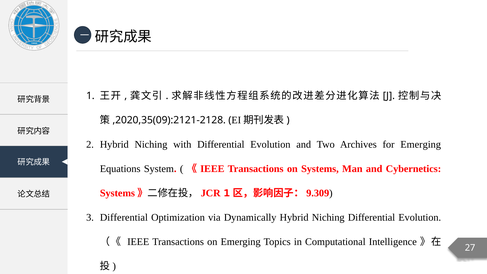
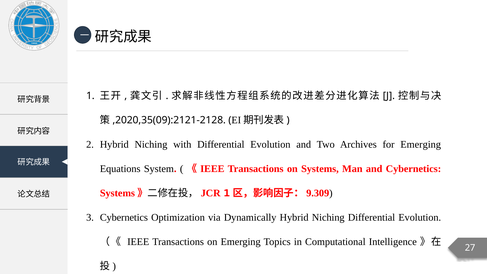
Differential at (124, 217): Differential -> Cybernetics
